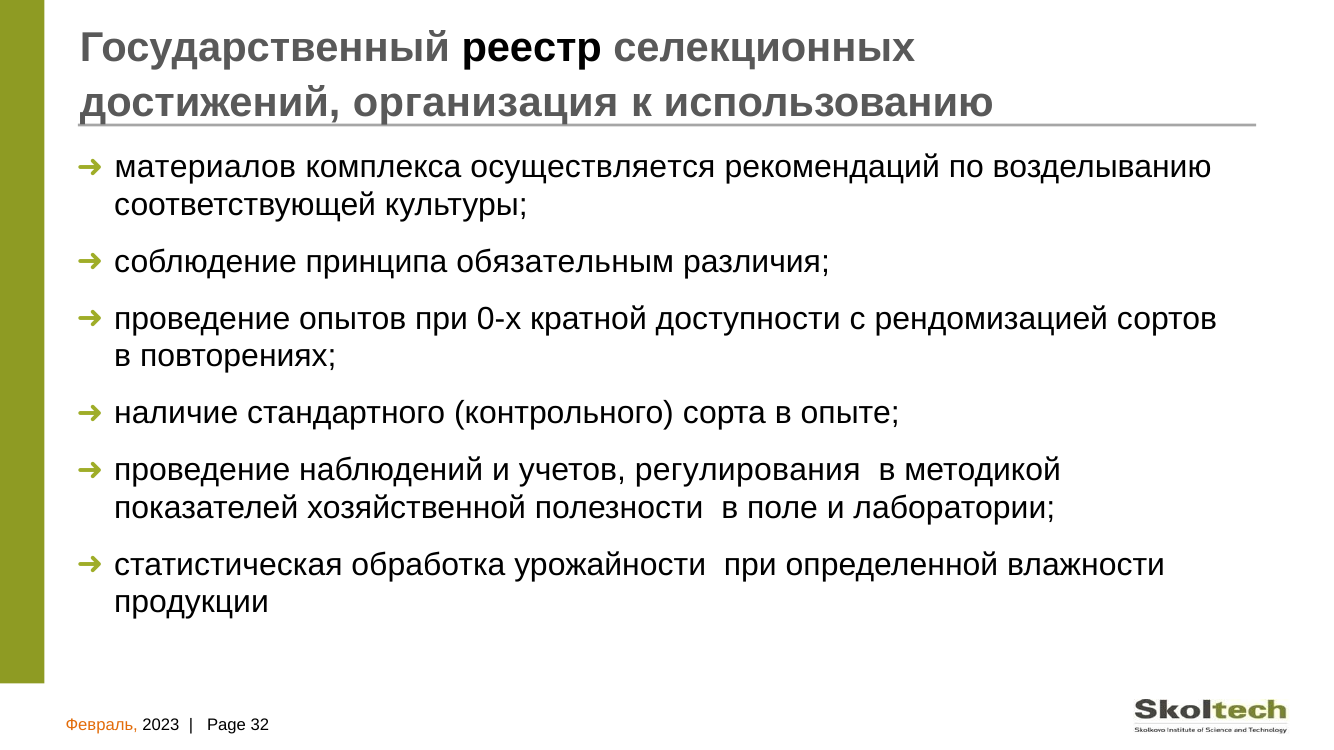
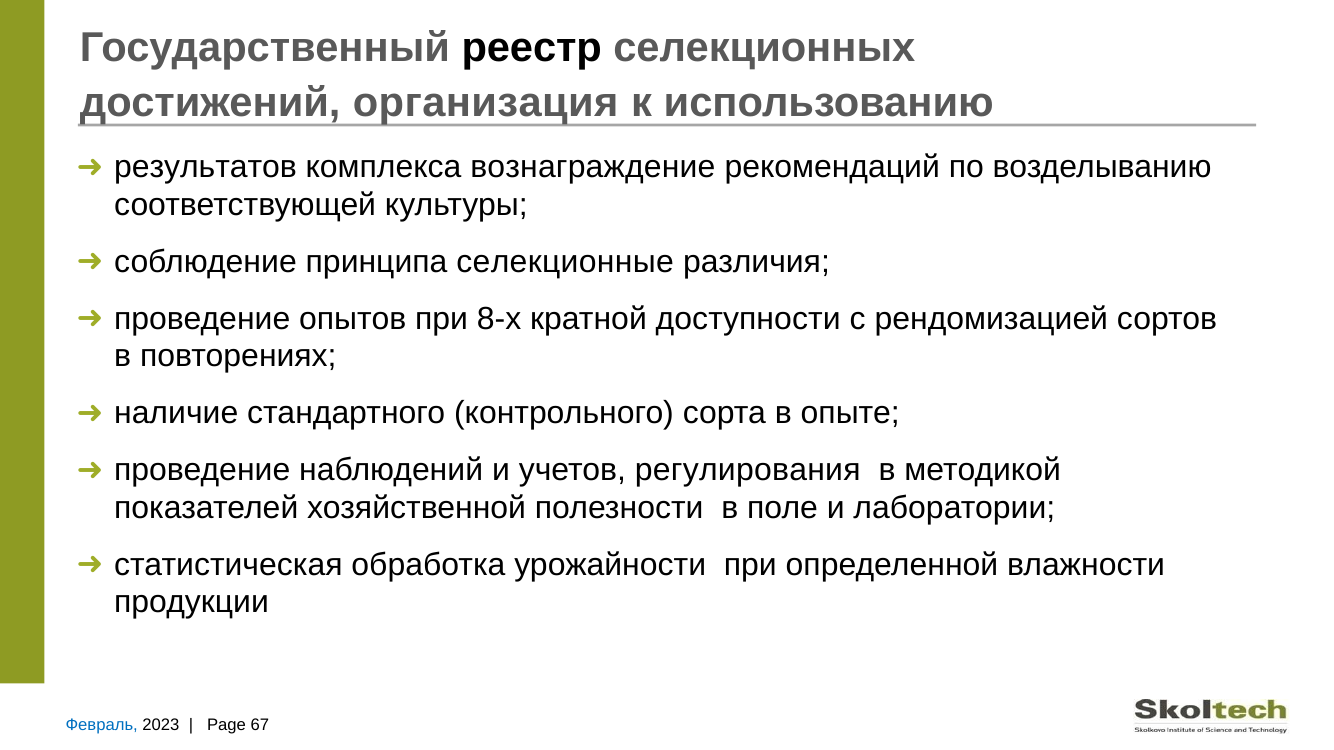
материалов: материалов -> результатов
осуществляется: осуществляется -> вознаграждение
обязательным: обязательным -> селекционные
0-х: 0-х -> 8-х
Февраль colour: orange -> blue
32: 32 -> 67
